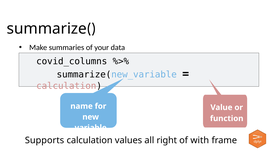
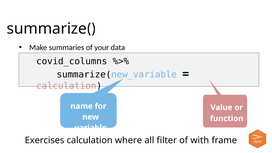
Supports: Supports -> Exercises
values: values -> where
right: right -> filter
